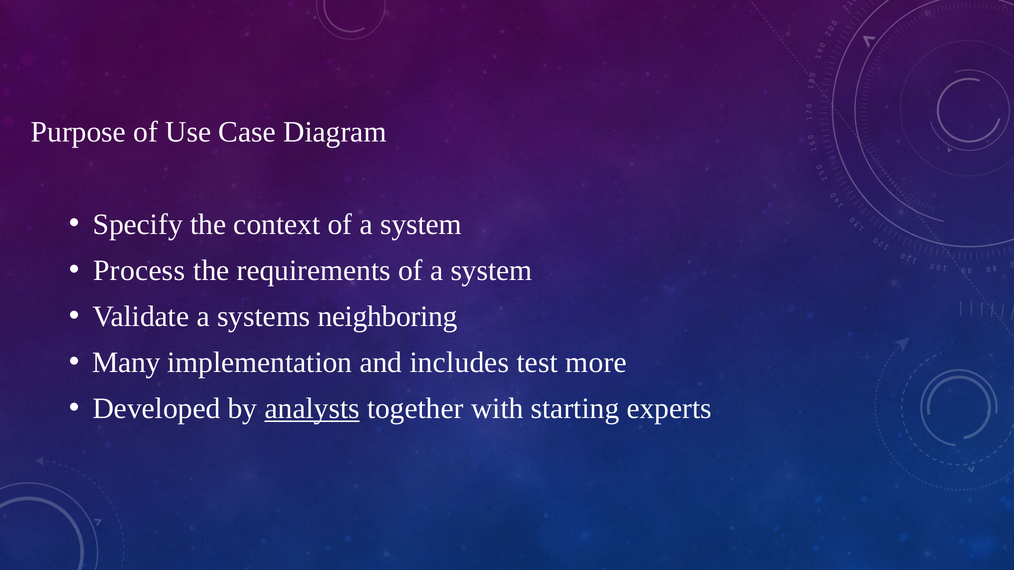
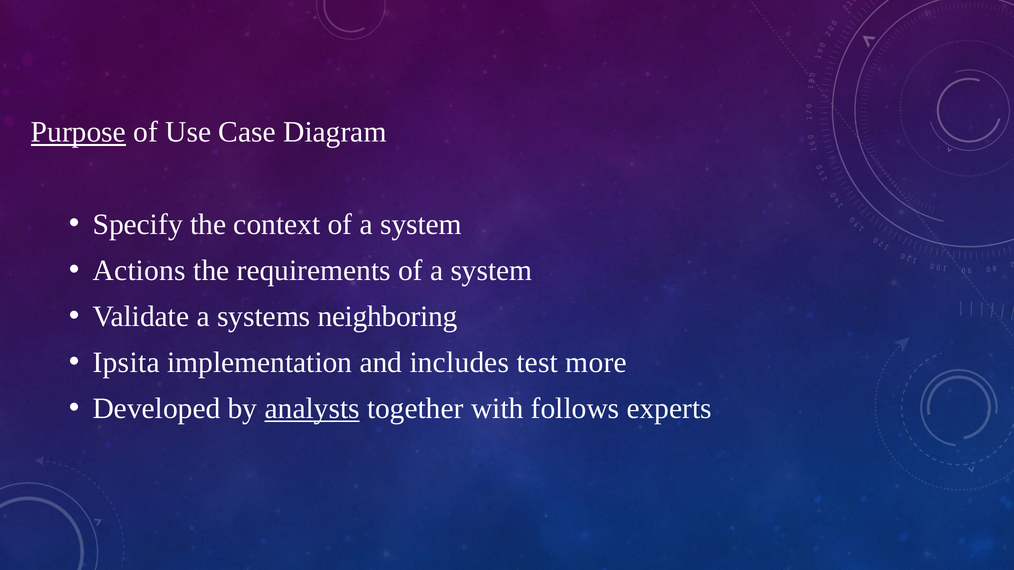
Purpose underline: none -> present
Process: Process -> Actions
Many: Many -> Ipsita
starting: starting -> follows
